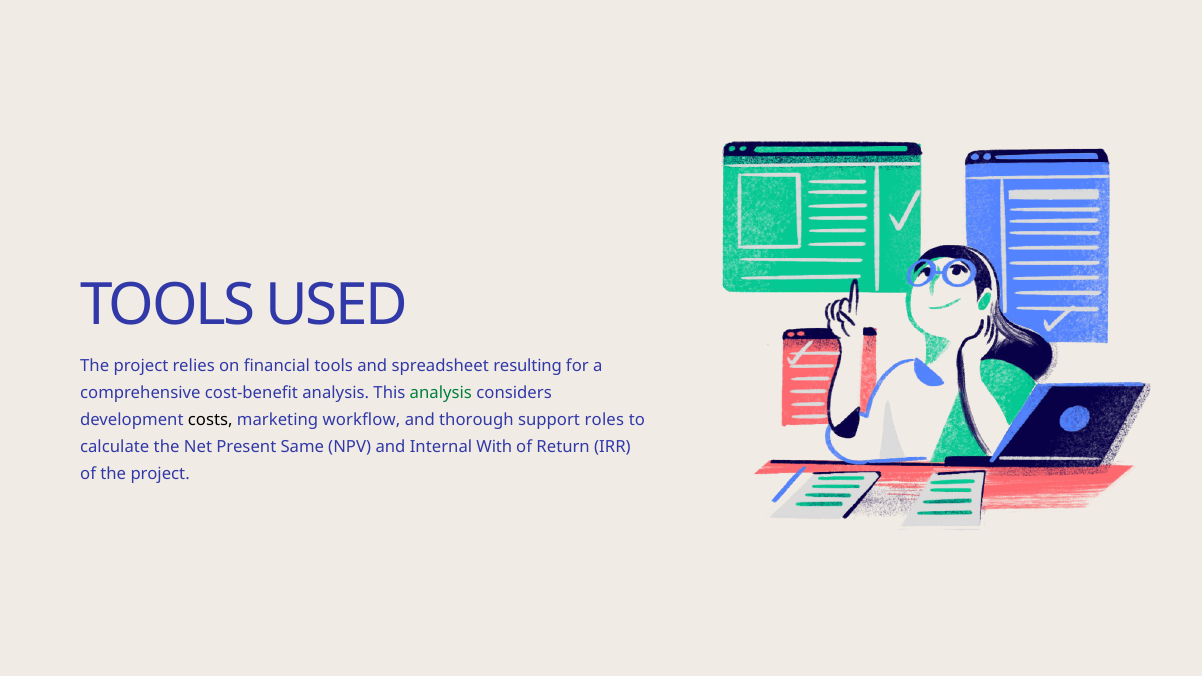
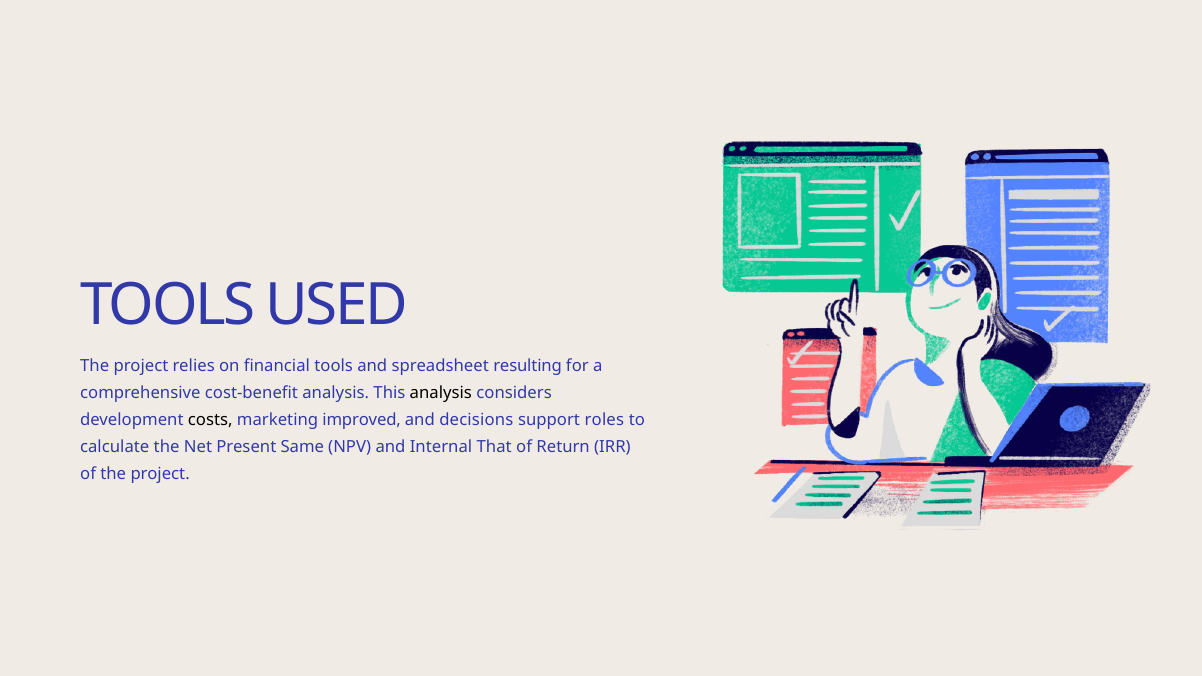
analysis at (441, 393) colour: green -> black
workflow: workflow -> improved
thorough: thorough -> decisions
With: With -> That
